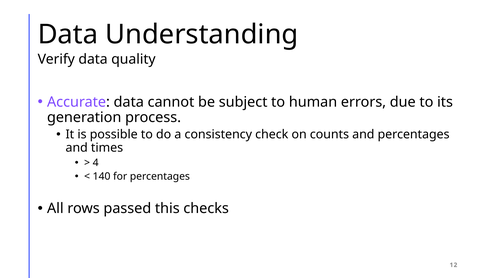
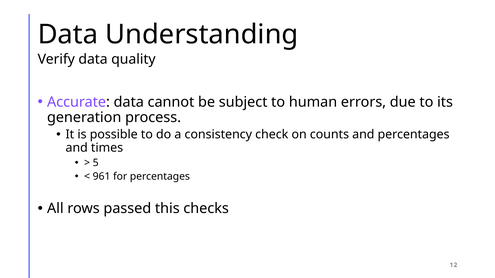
4: 4 -> 5
140: 140 -> 961
